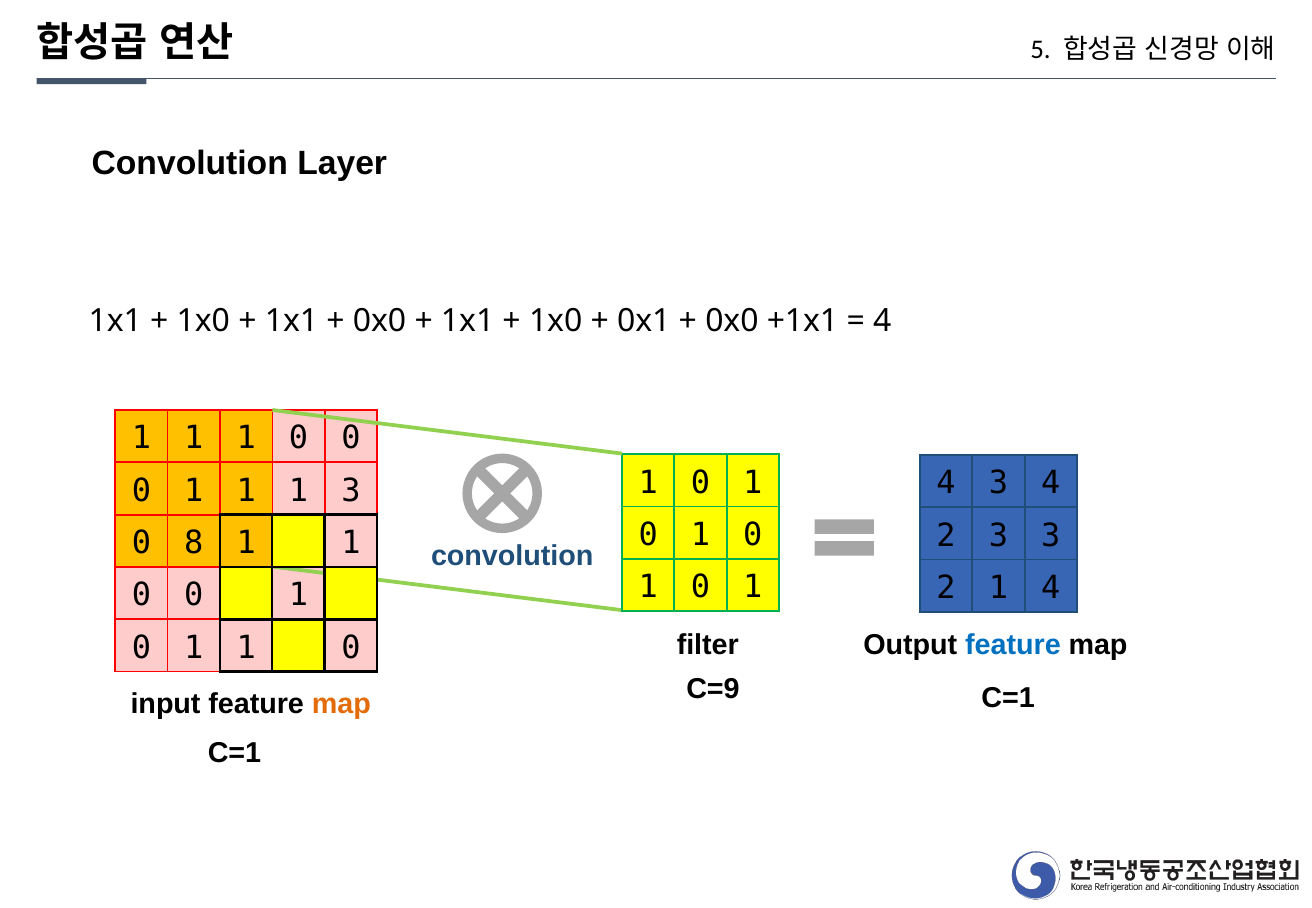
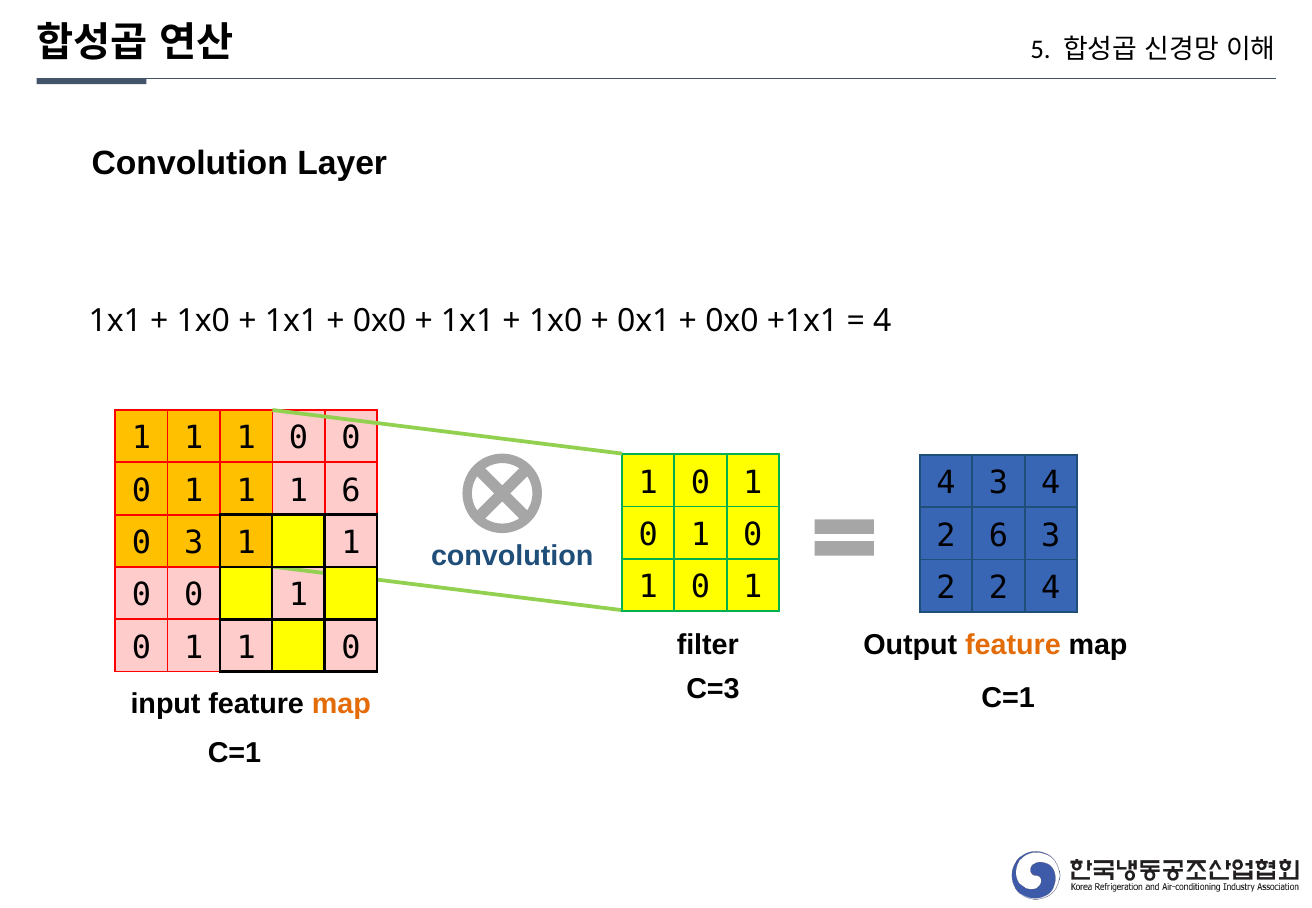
1 3: 3 -> 6
2 3: 3 -> 6
0 8: 8 -> 3
2 1: 1 -> 2
feature at (1013, 645) colour: blue -> orange
C=9: C=9 -> C=3
